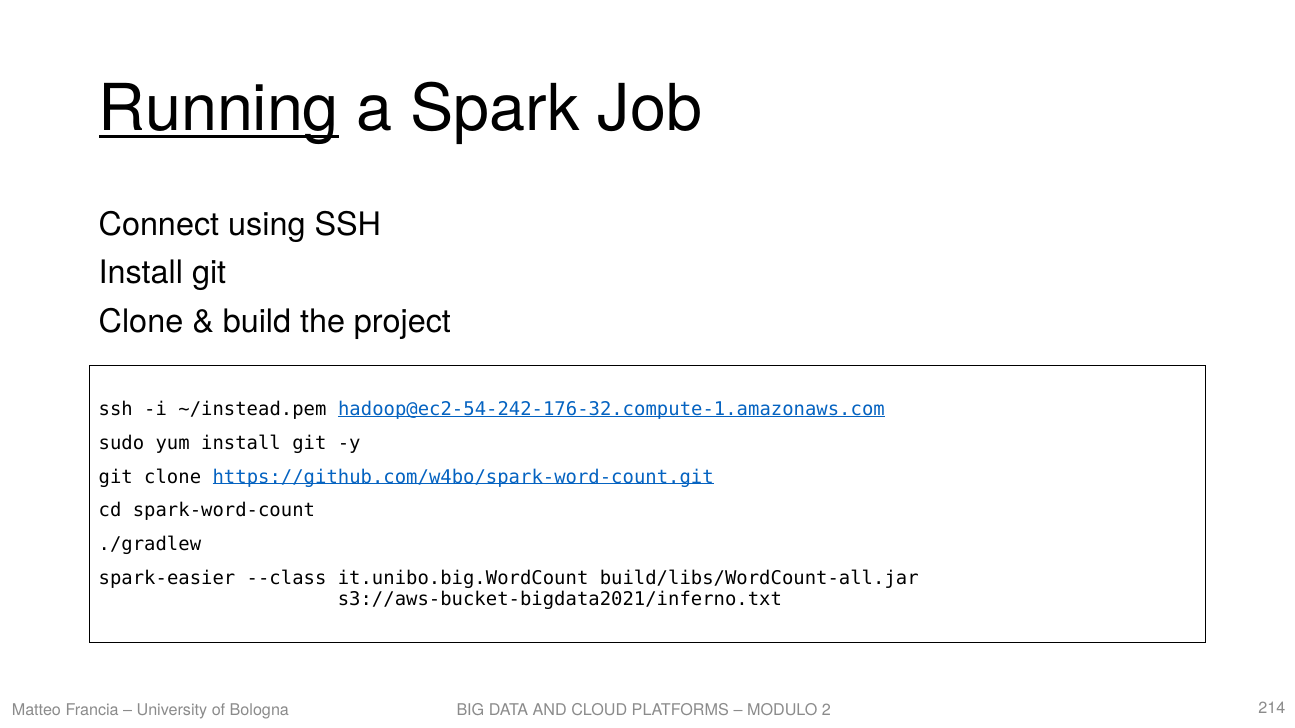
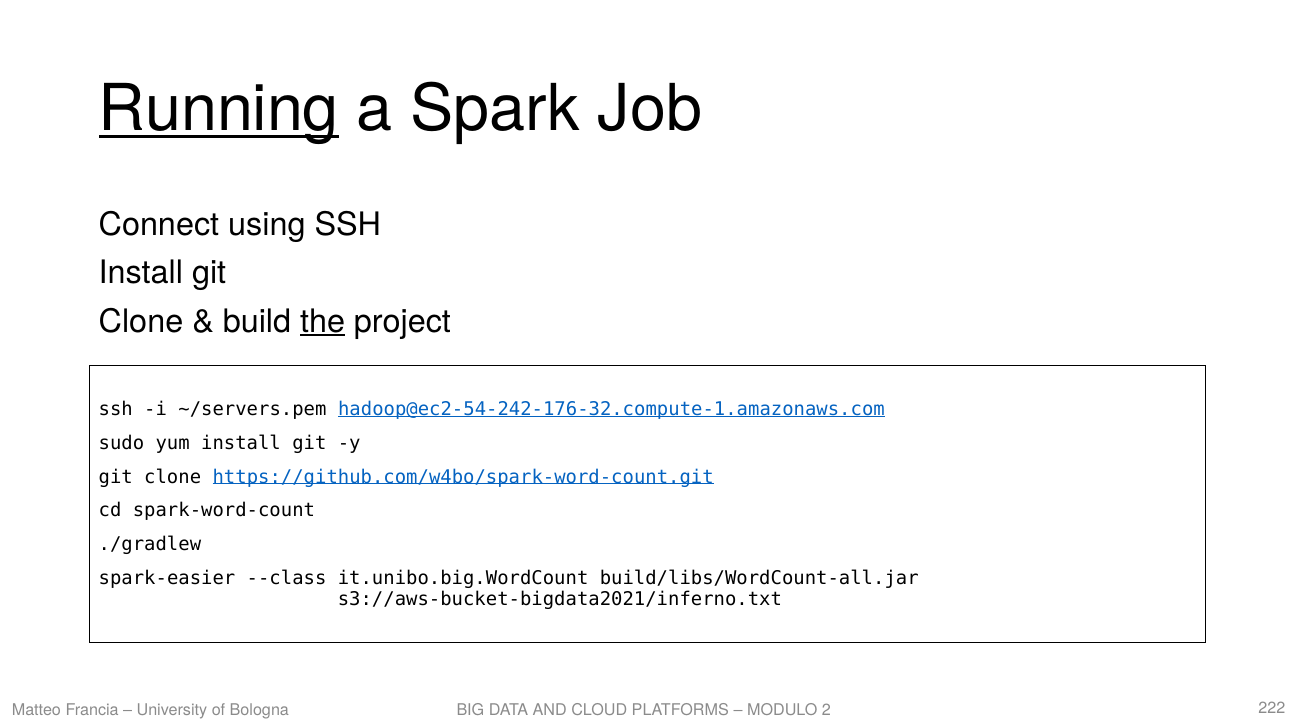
the underline: none -> present
~/instead.pem: ~/instead.pem -> ~/servers.pem
214: 214 -> 222
